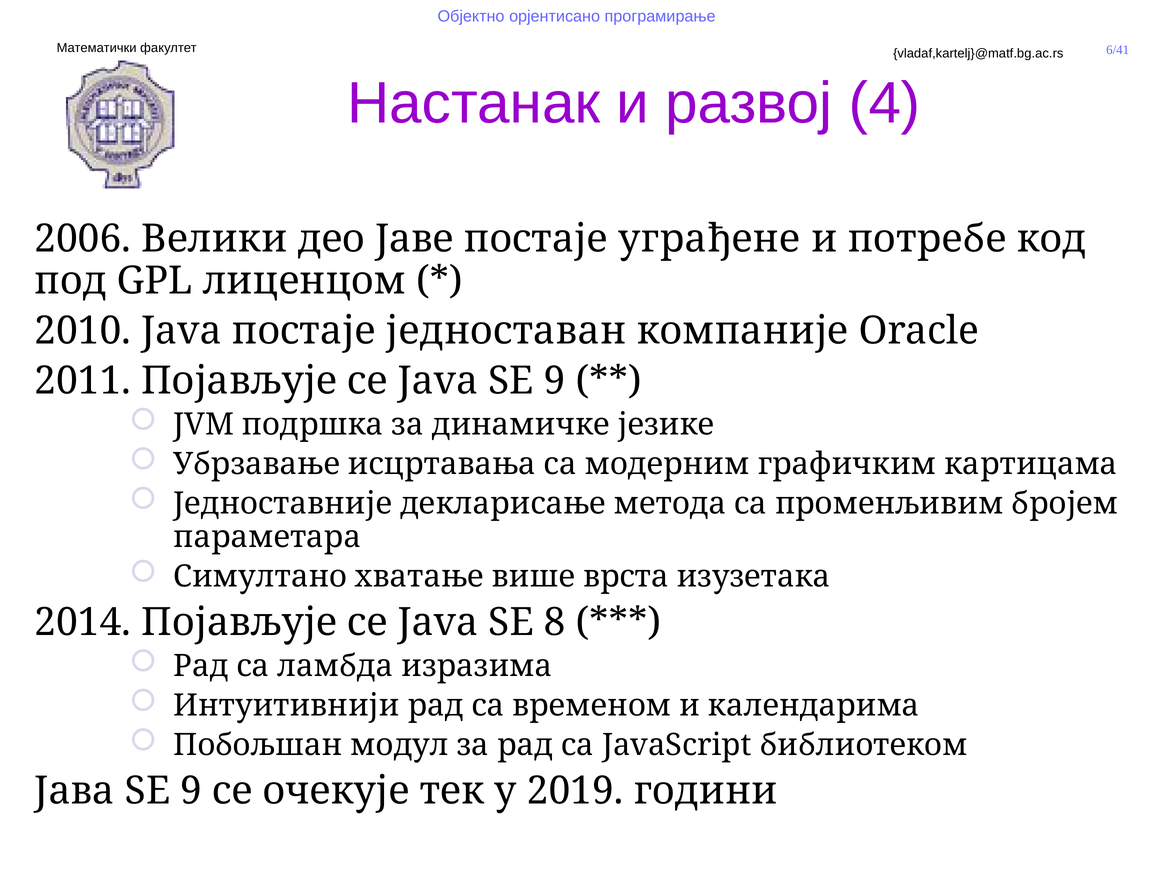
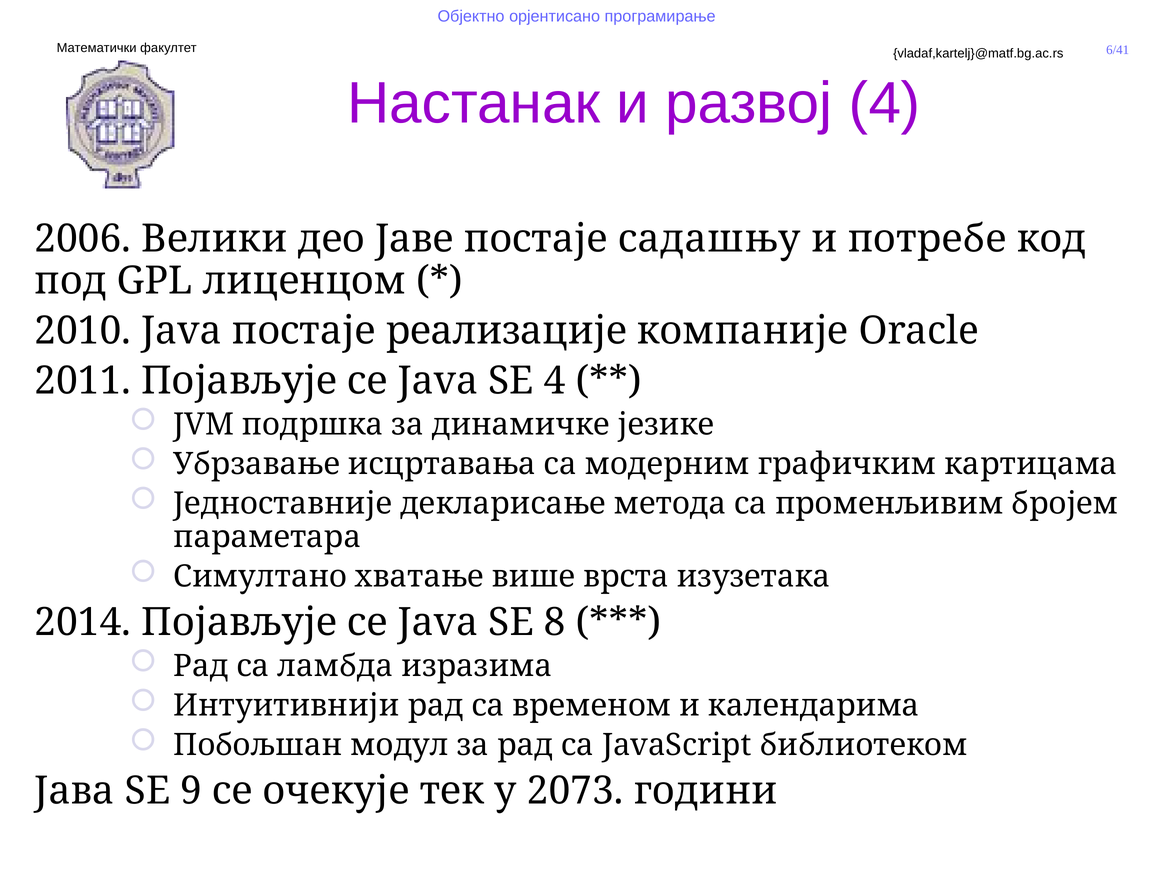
уграђене: уграђене -> садашњу
једноставан: једноставан -> реализације
Java SE 9: 9 -> 4
2019: 2019 -> 2073
